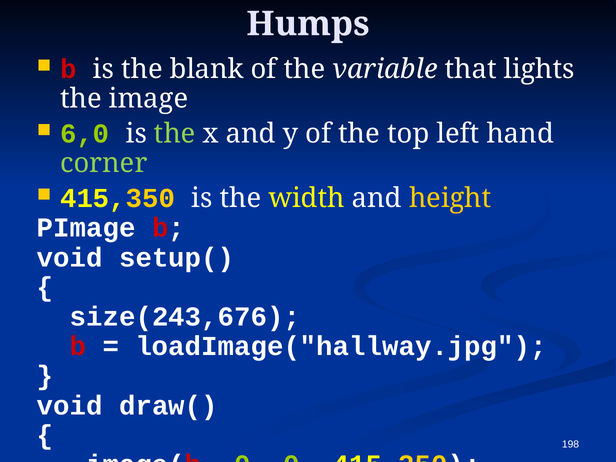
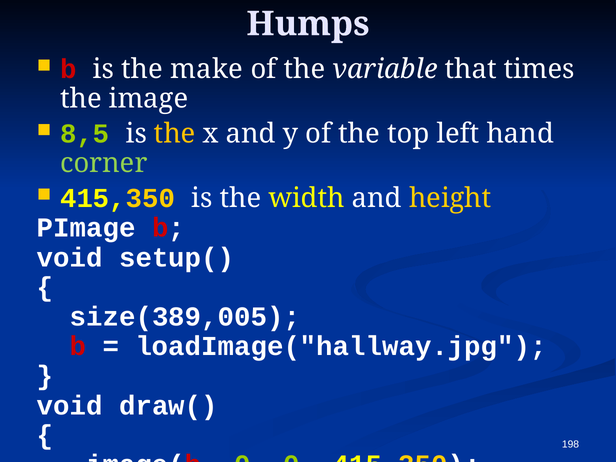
blank: blank -> make
lights: lights -> times
6,0: 6,0 -> 8,5
the at (175, 134) colour: light green -> yellow
size(243,676: size(243,676 -> size(389,005
